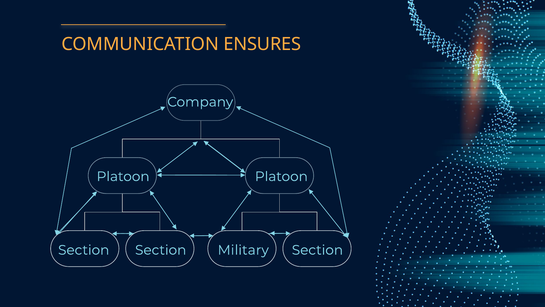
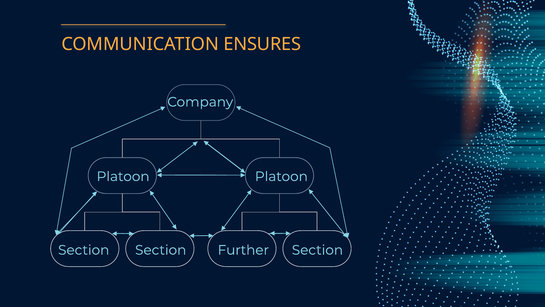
Military: Military -> Further
